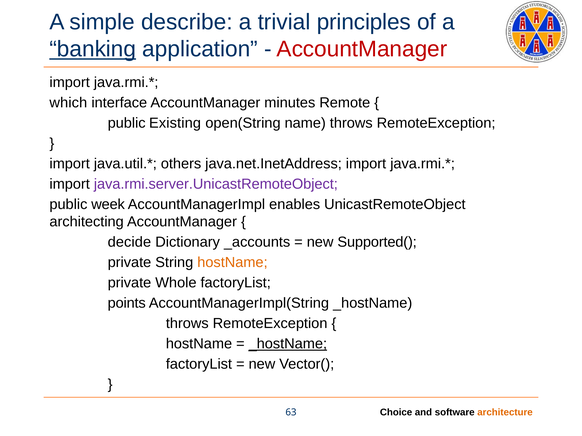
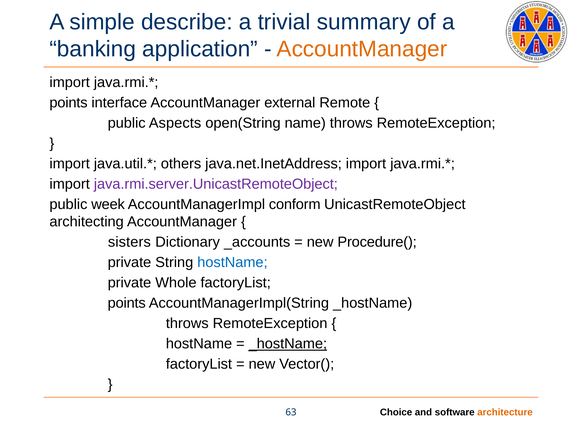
principles: principles -> summary
banking underline: present -> none
AccountManager at (362, 49) colour: red -> orange
which at (68, 103): which -> points
minutes: minutes -> external
Existing: Existing -> Aspects
enables: enables -> conform
decide: decide -> sisters
Supported(: Supported( -> Procedure(
hostName at (232, 263) colour: orange -> blue
